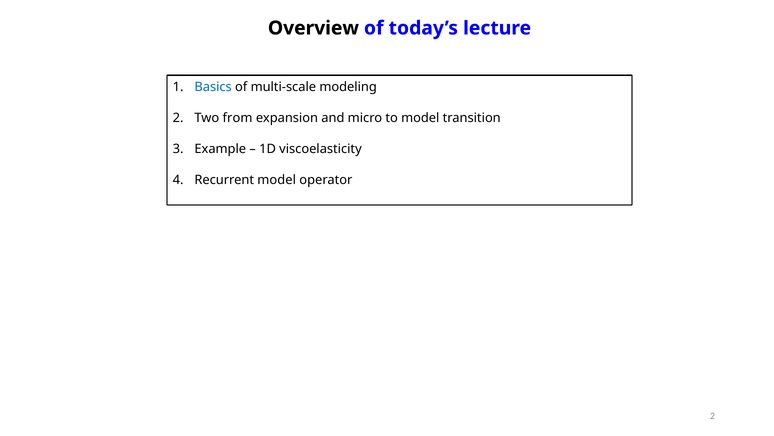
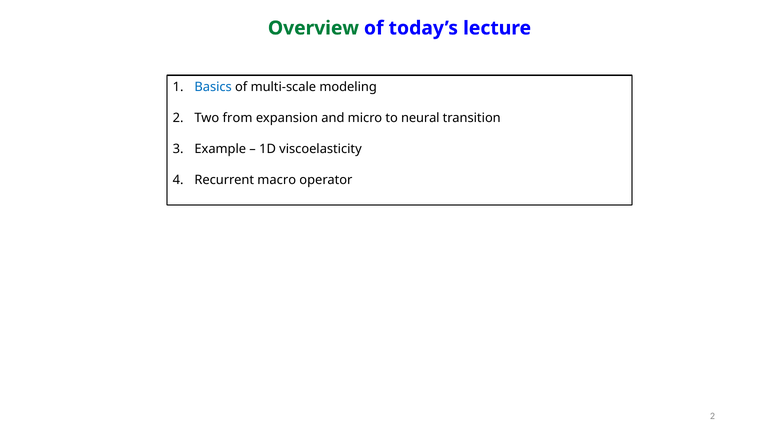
Overview colour: black -> green
to model: model -> neural
Recurrent model: model -> macro
